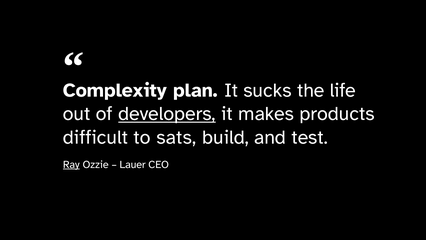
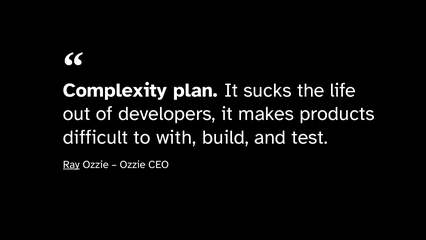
developers underline: present -> none
sats: sats -> with
Lauer at (133, 164): Lauer -> Ozzie
